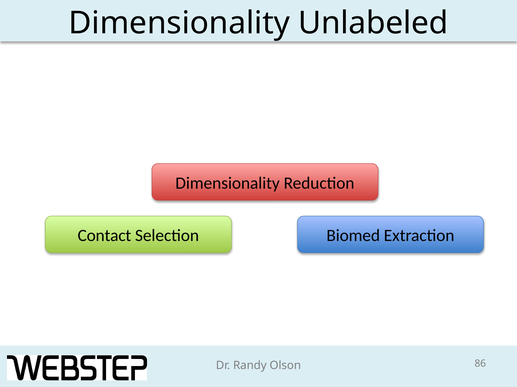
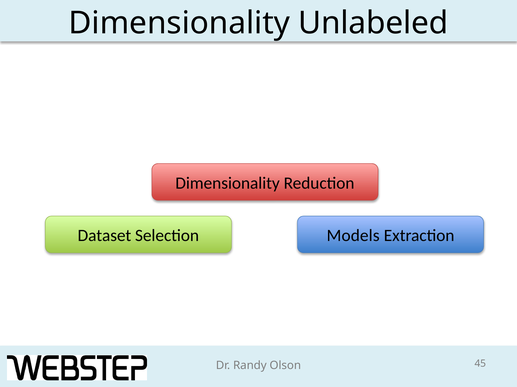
Contact: Contact -> Dataset
Biomed: Biomed -> Models
86: 86 -> 45
